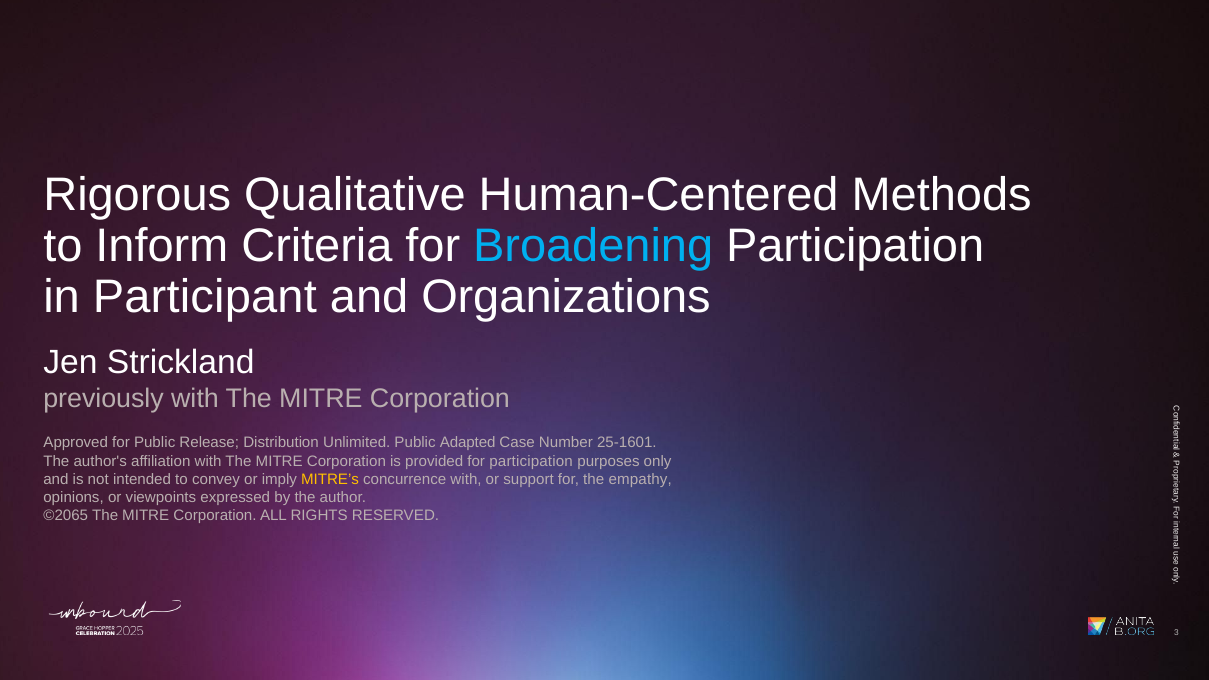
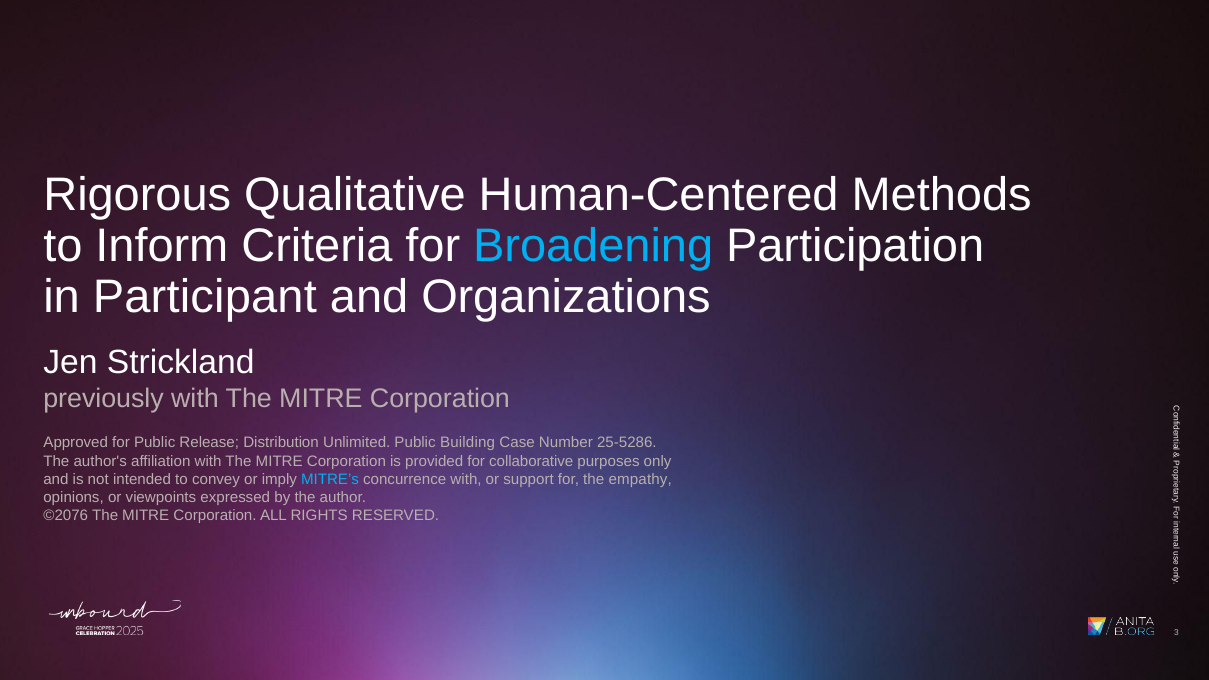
Adapted: Adapted -> Building
25-1601: 25-1601 -> 25-5286
for participation: participation -> collaborative
MITRE’s colour: yellow -> light blue
©2065: ©2065 -> ©2076
